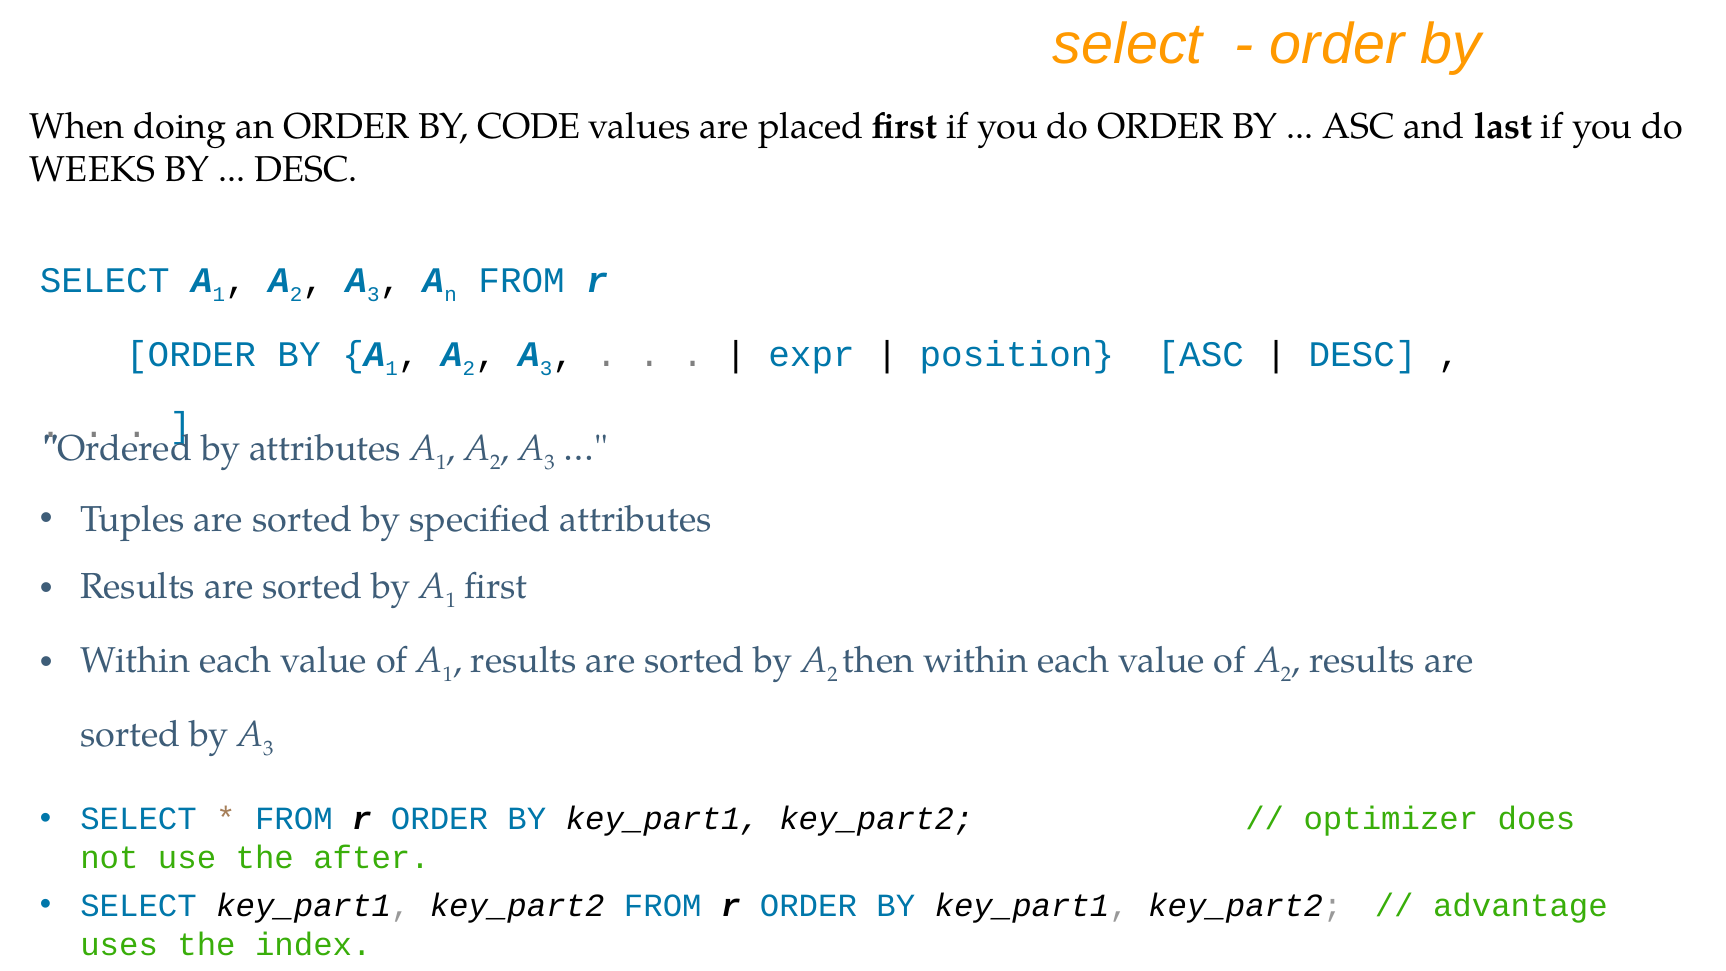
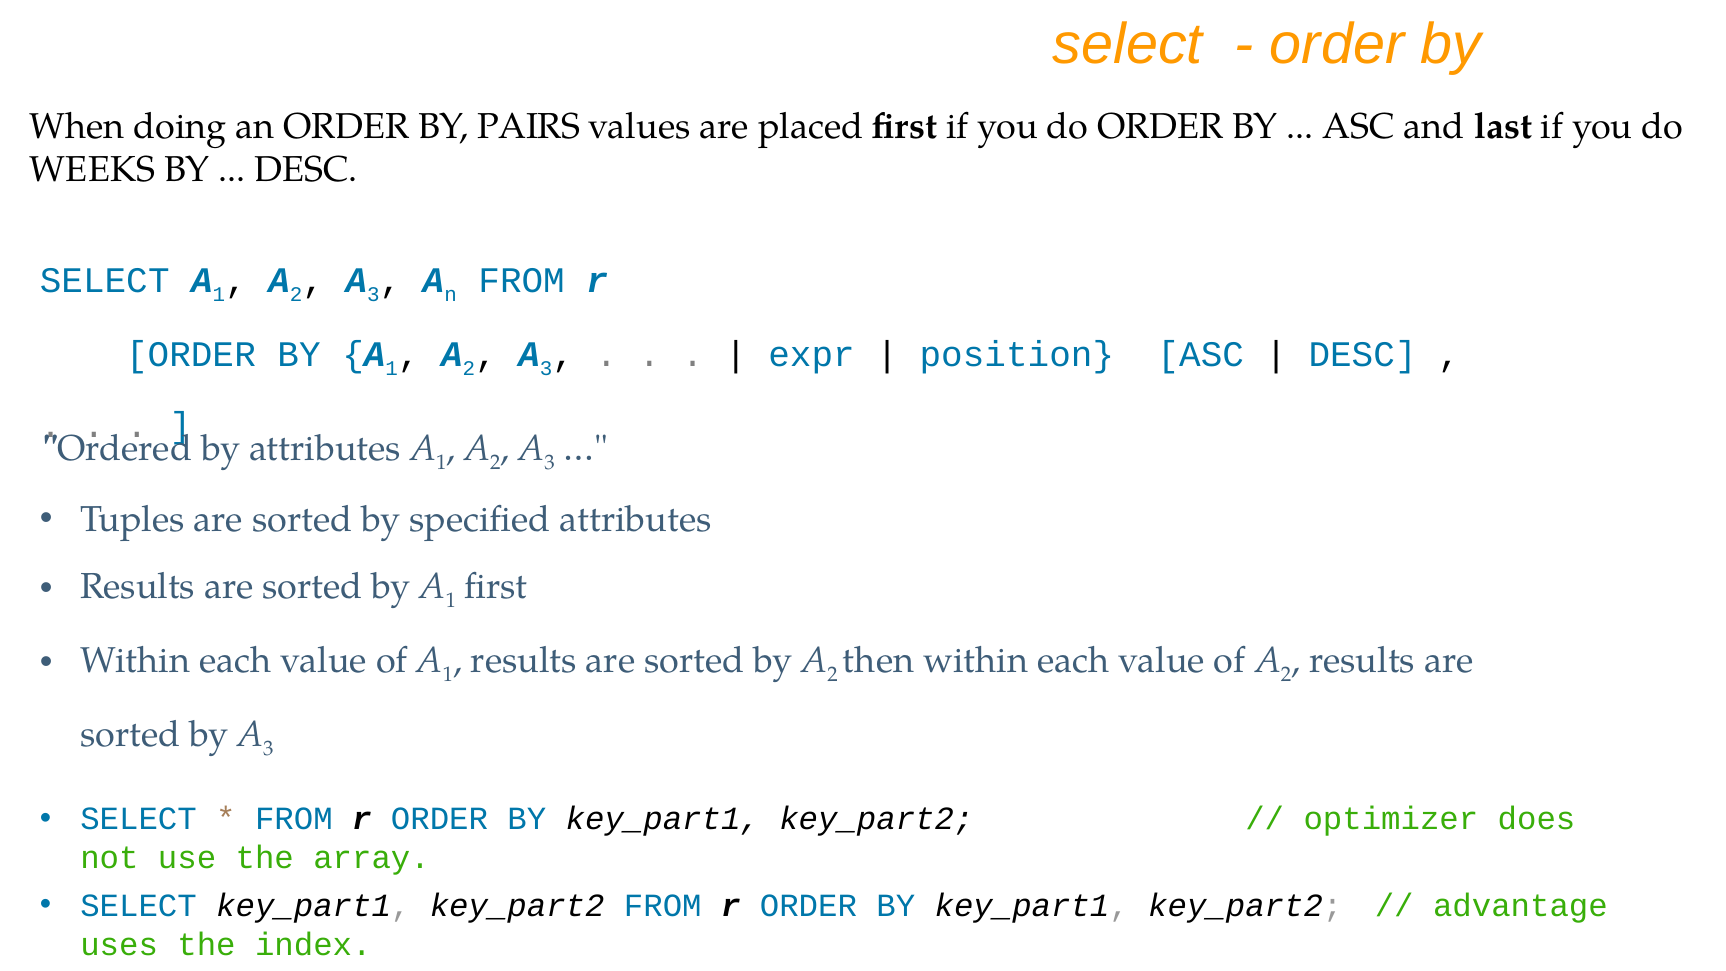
CODE: CODE -> PAIRS
after: after -> array
